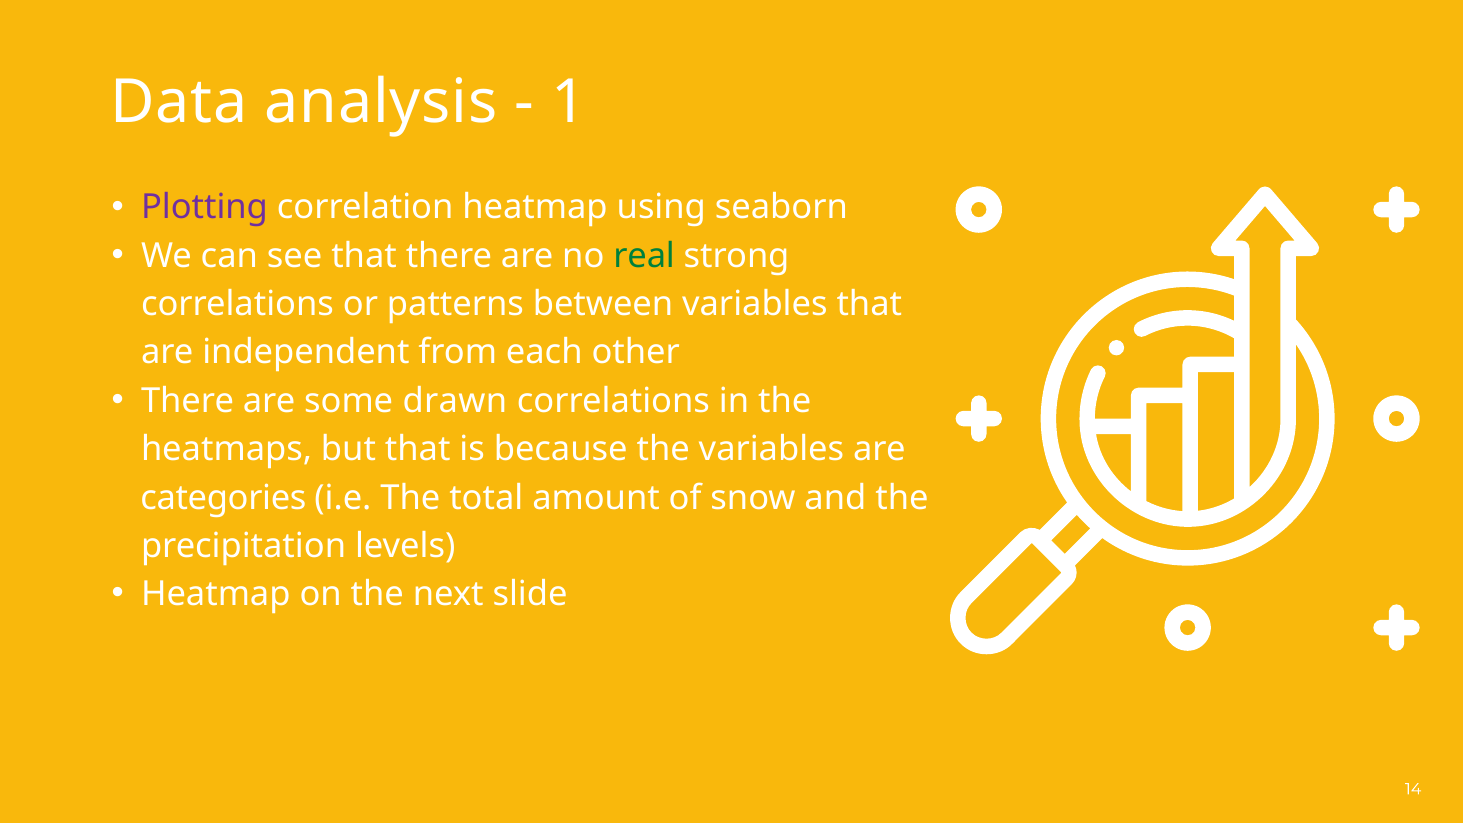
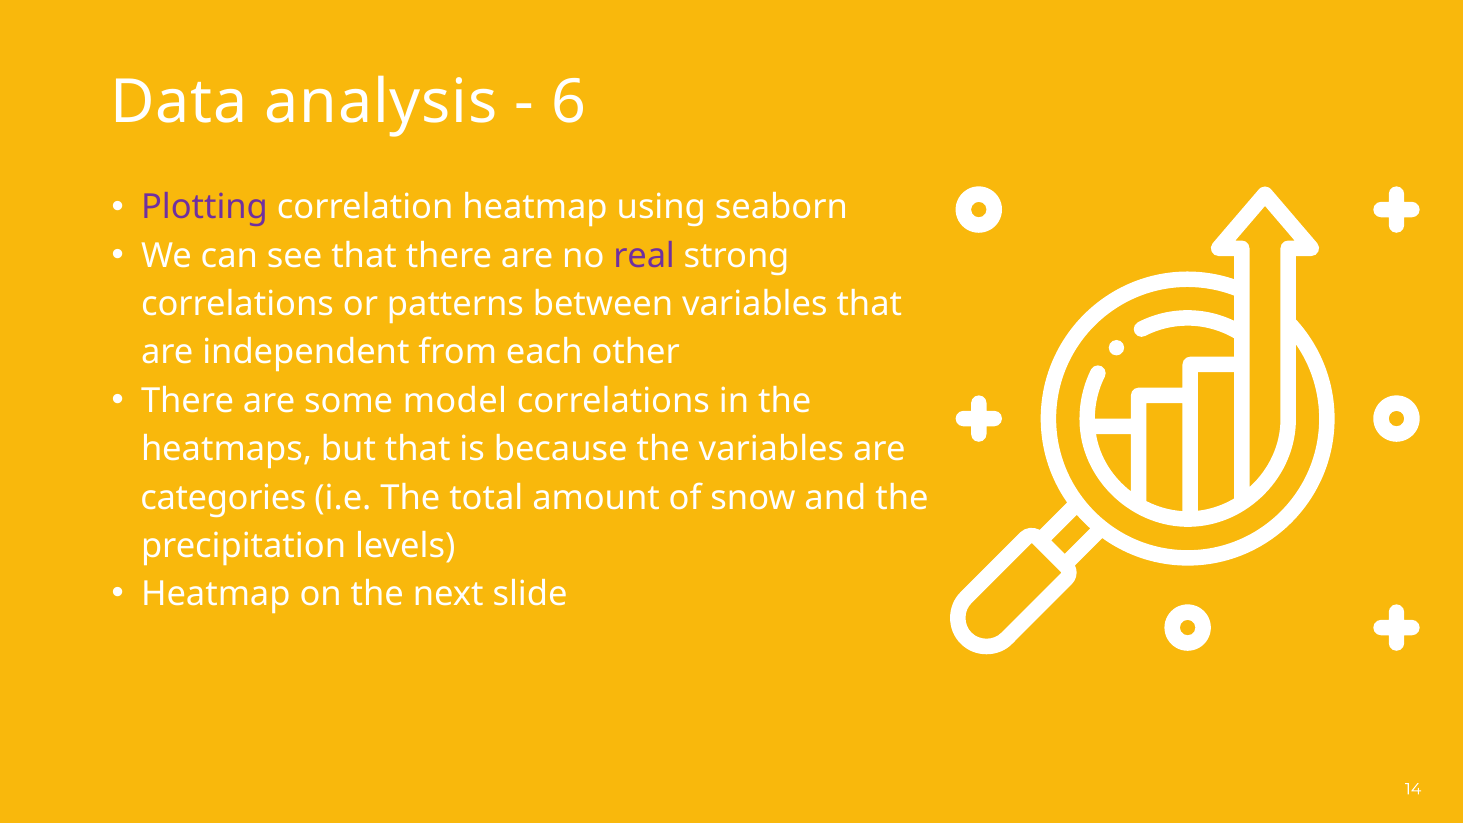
1: 1 -> 6
real colour: green -> purple
drawn: drawn -> model
